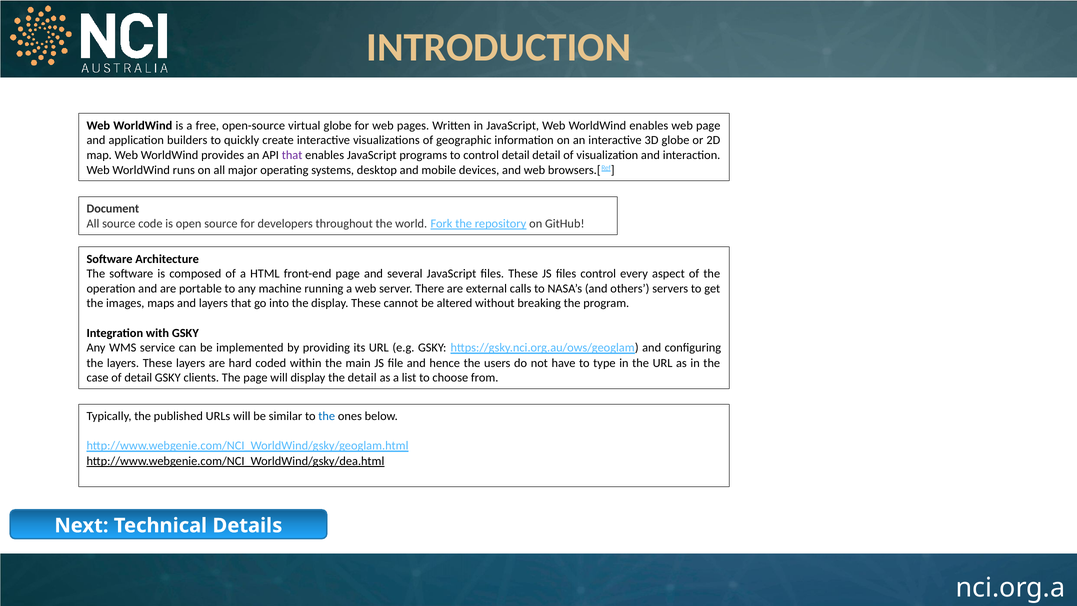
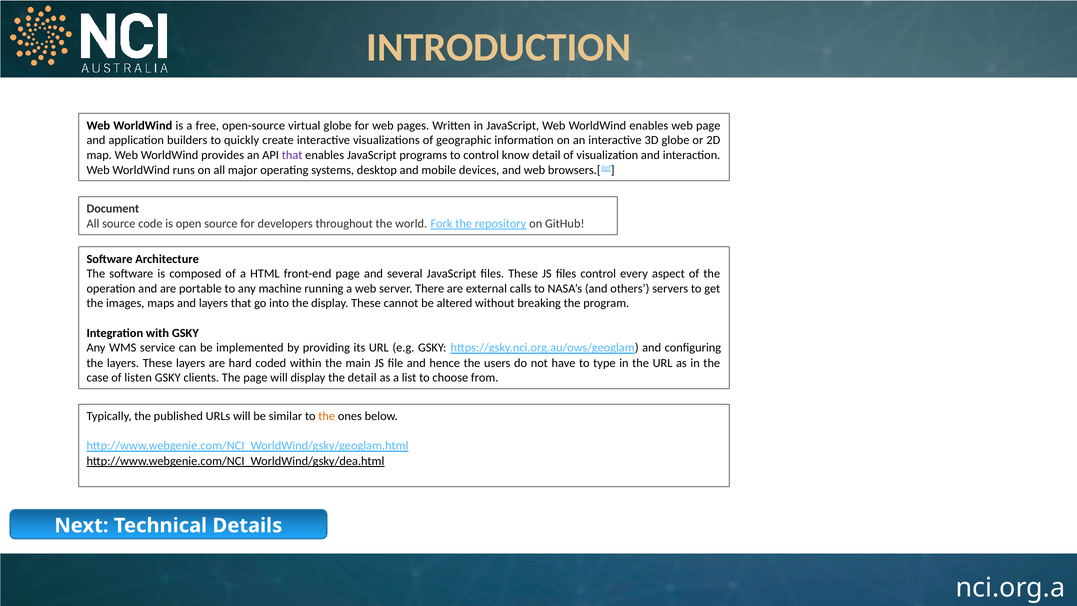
control detail: detail -> know
of detail: detail -> listen
the at (327, 416) colour: blue -> orange
